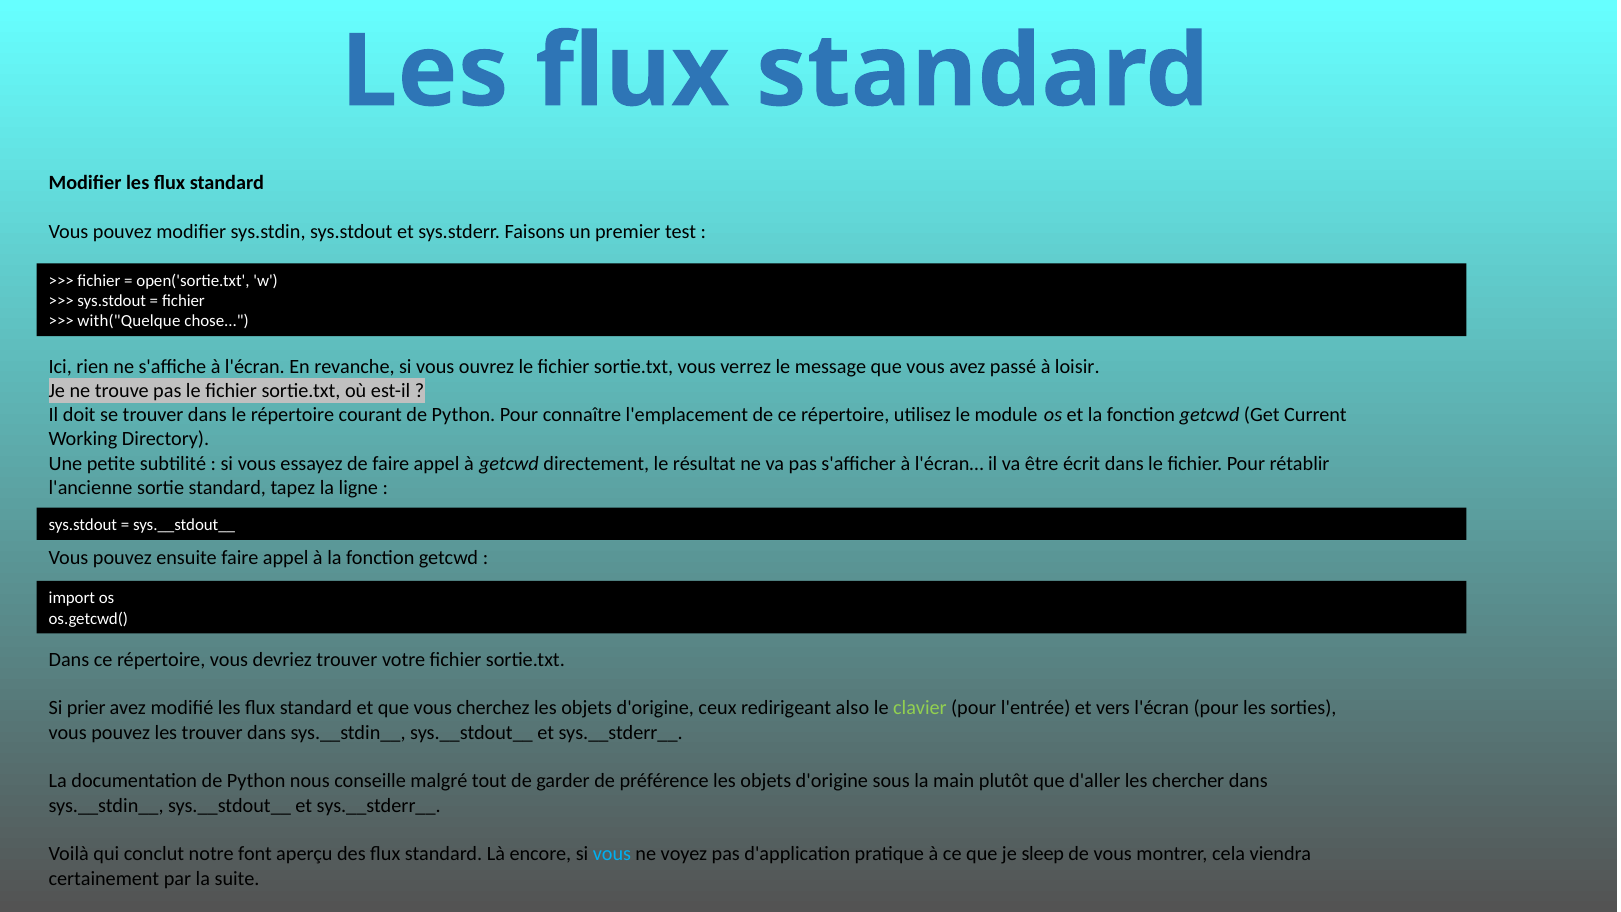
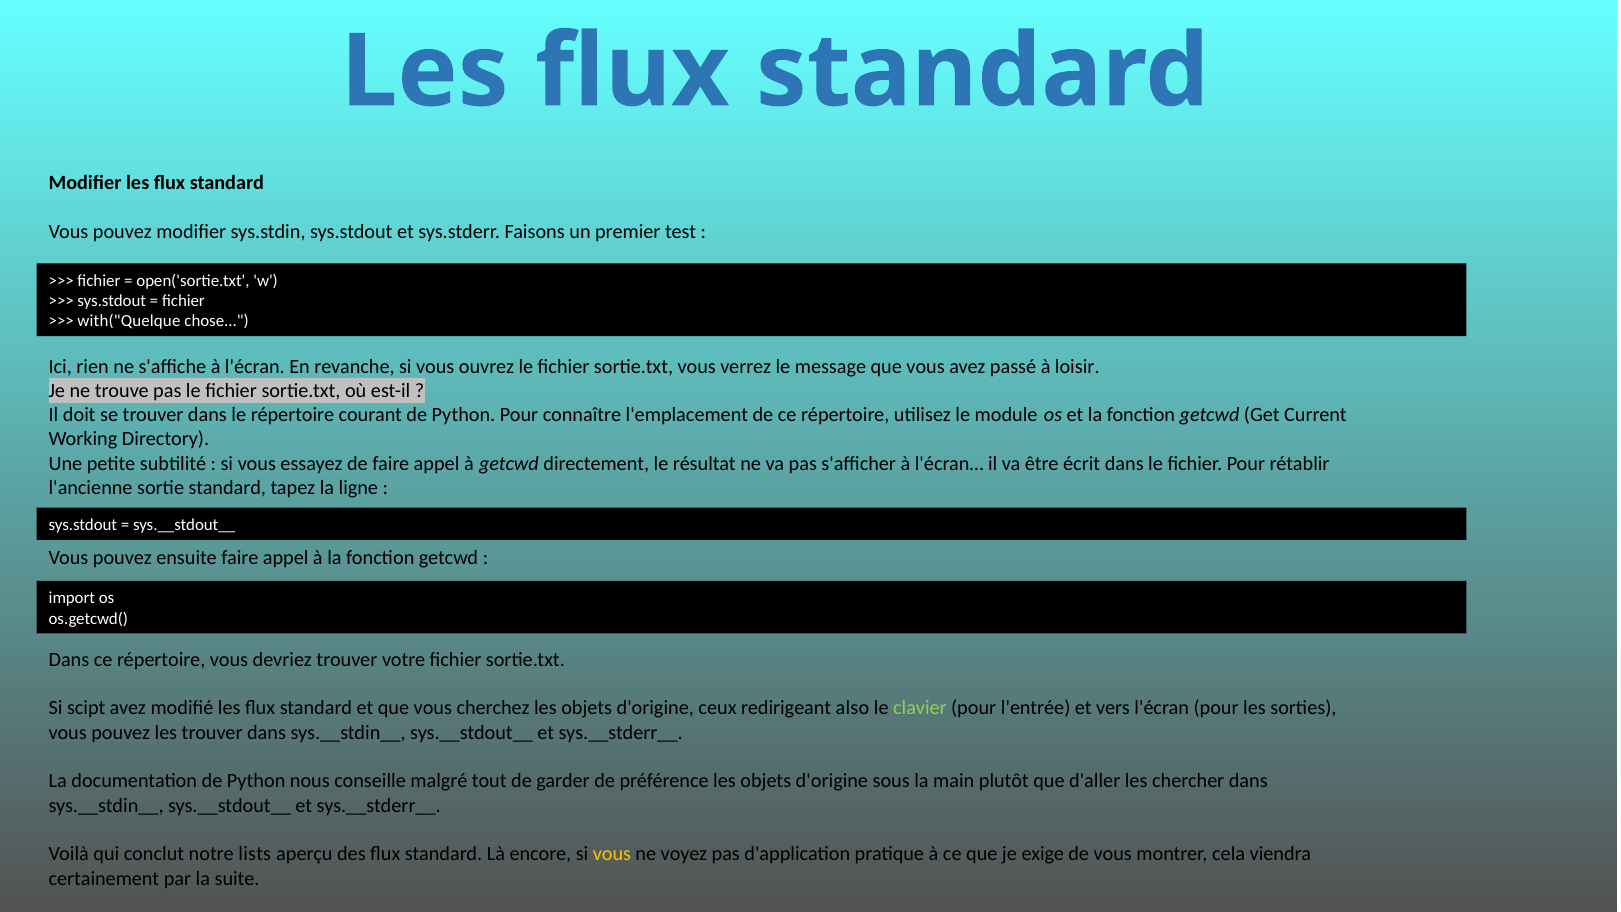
prier: prier -> scipt
font: font -> lists
vous at (612, 854) colour: light blue -> yellow
sleep: sleep -> exige
